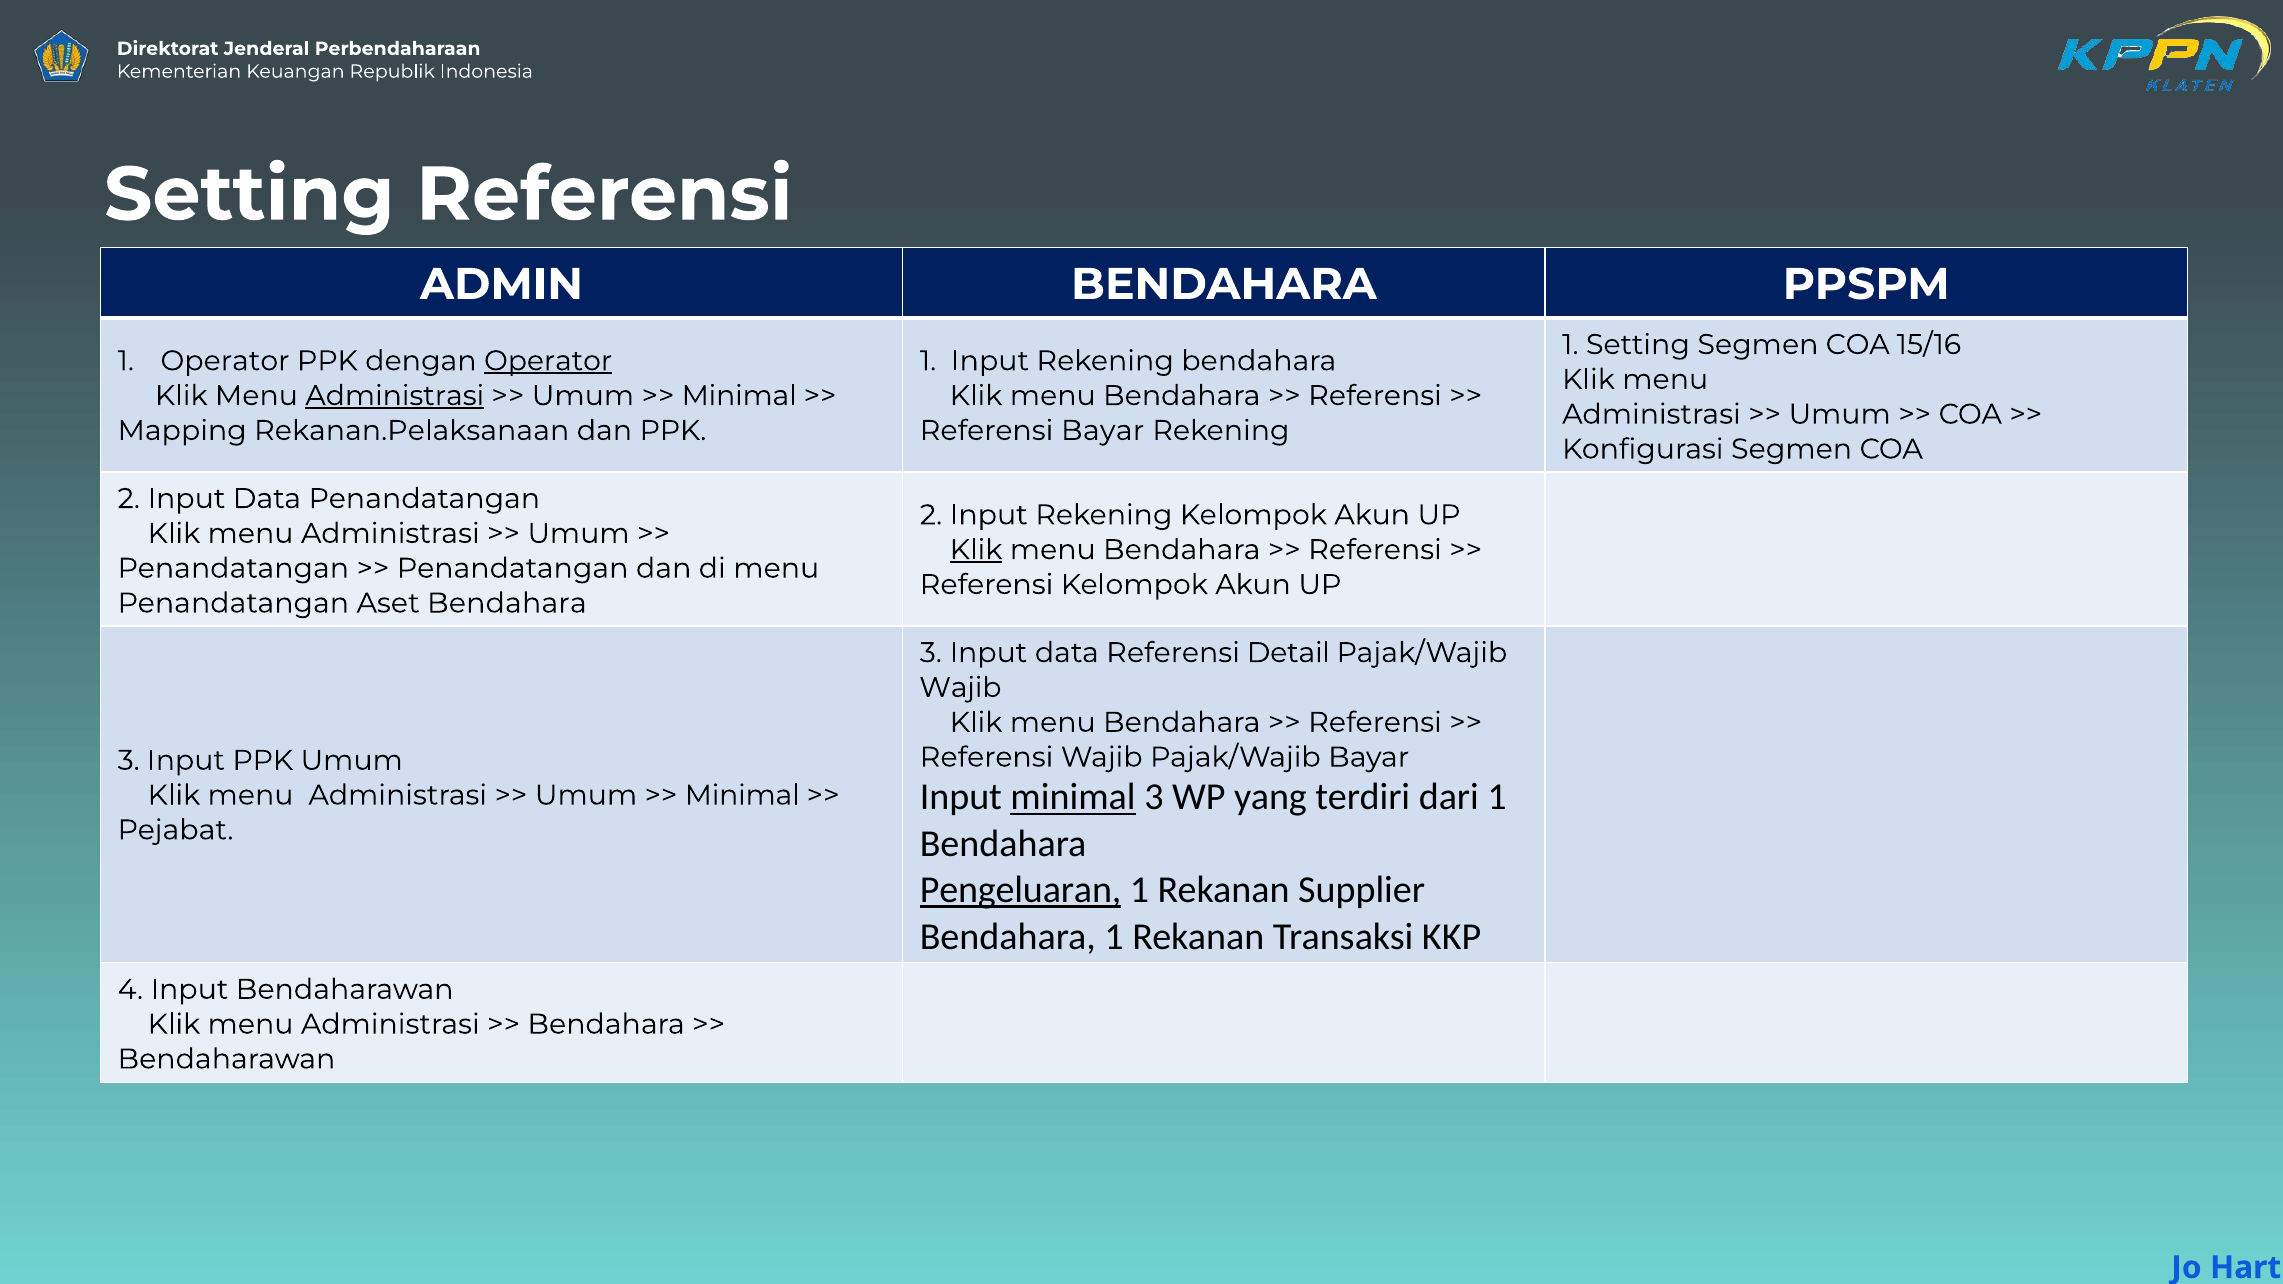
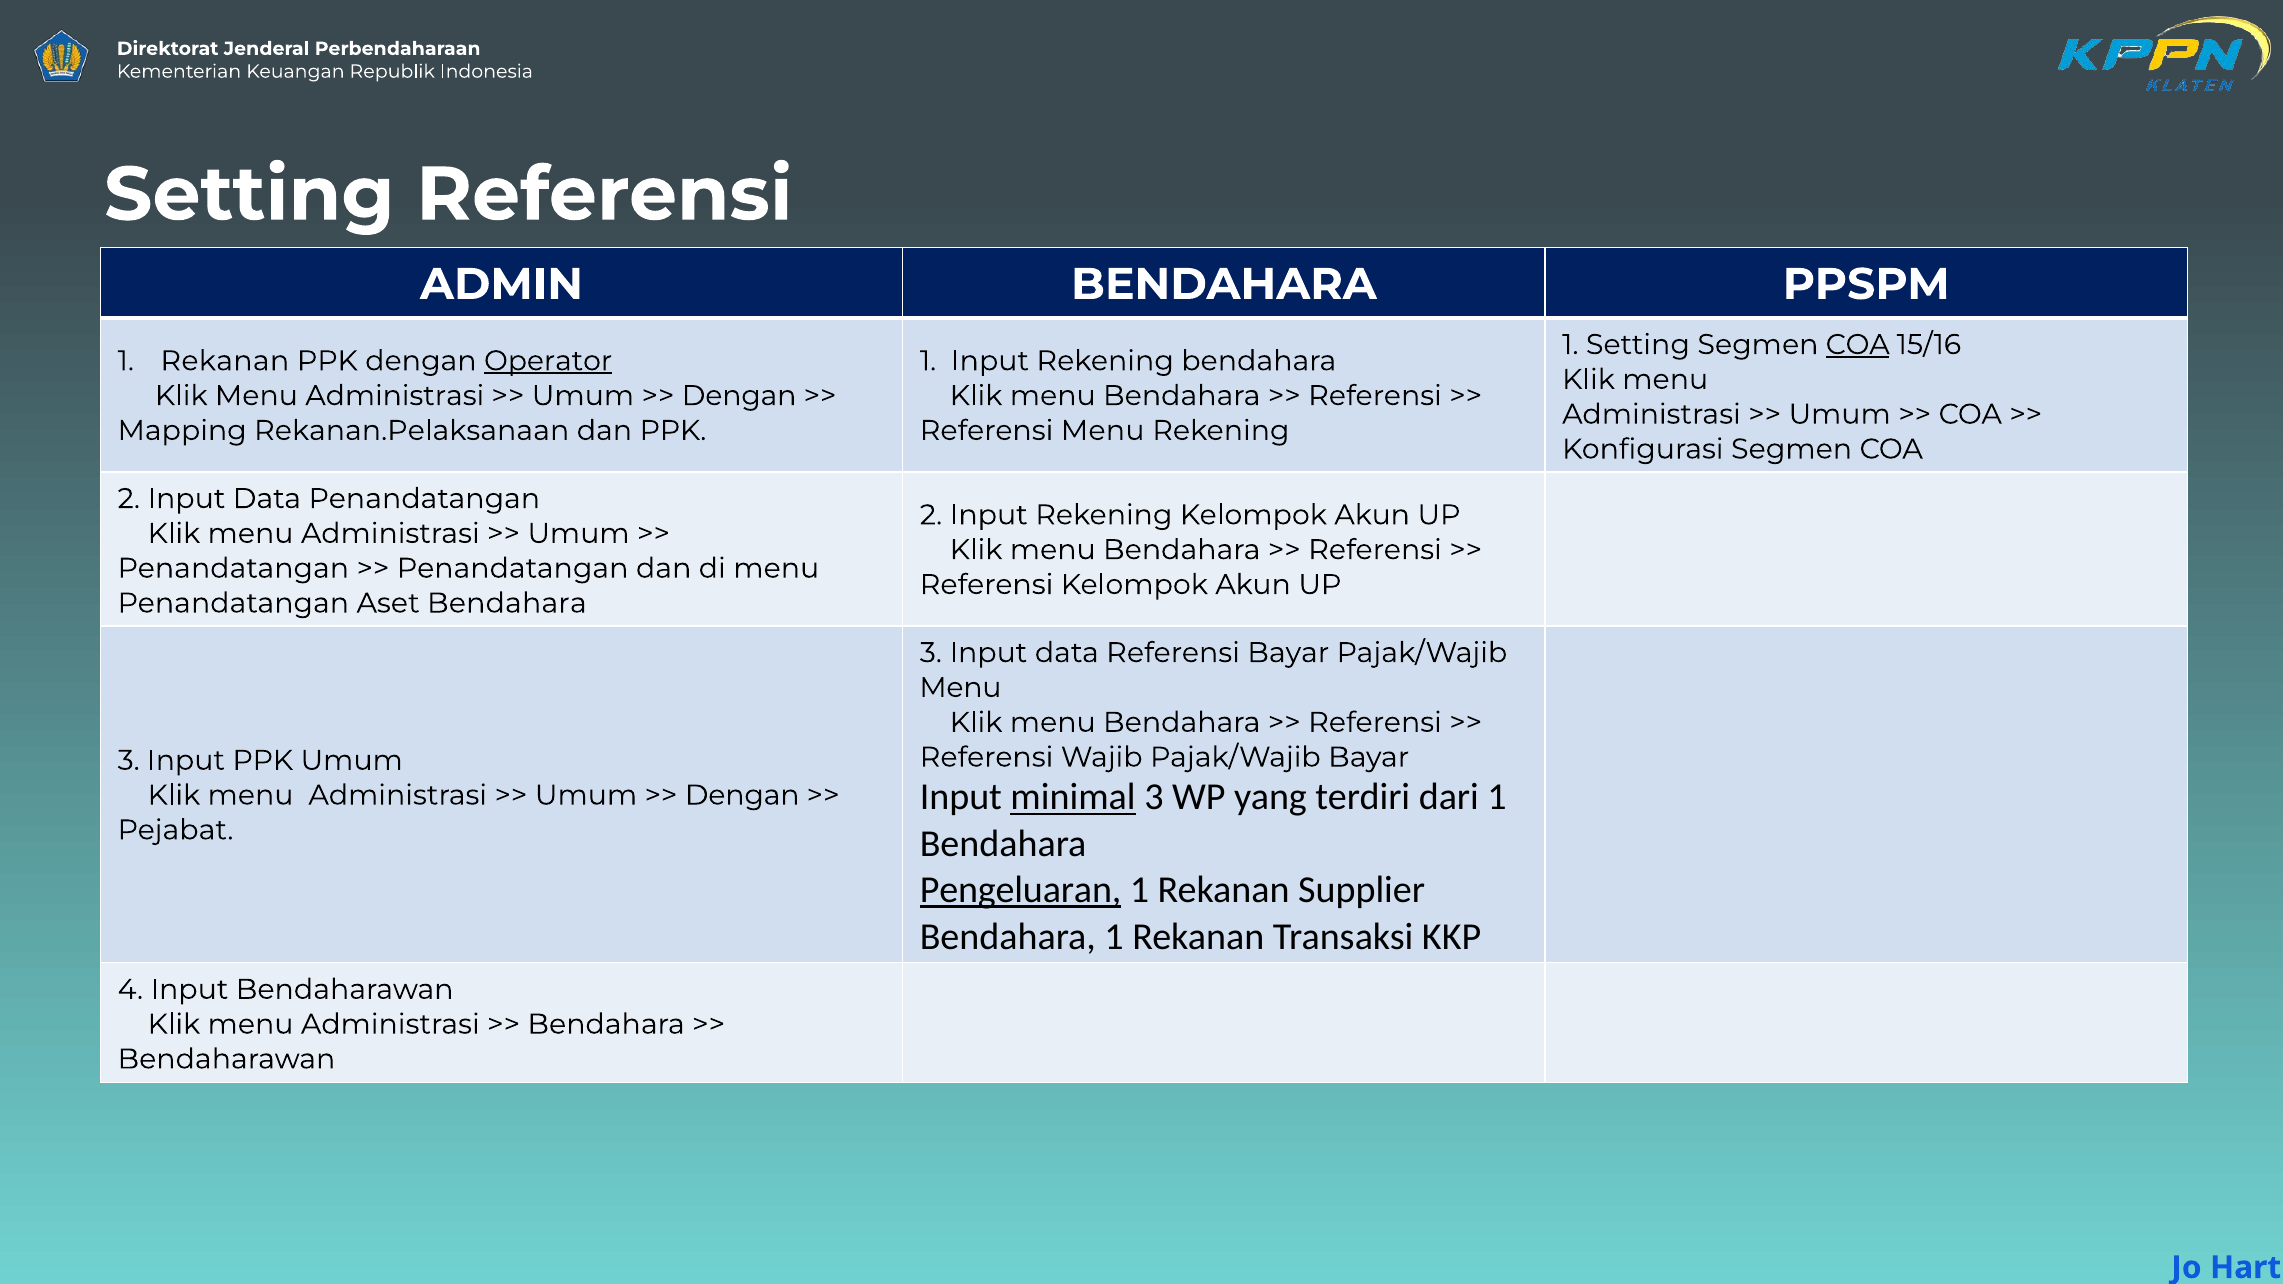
COA at (1858, 345) underline: none -> present
Operator at (225, 361): Operator -> Rekanan
Administrasi at (395, 396) underline: present -> none
Minimal at (739, 396): Minimal -> Dengan
Referensi Bayar: Bayar -> Menu
Klik at (976, 550) underline: present -> none
Referensi Detail: Detail -> Bayar
Wajib at (960, 688): Wajib -> Menu
Minimal at (742, 795): Minimal -> Dengan
